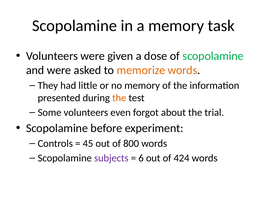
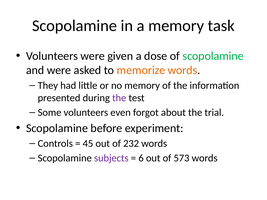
the at (119, 98) colour: orange -> purple
800: 800 -> 232
424: 424 -> 573
